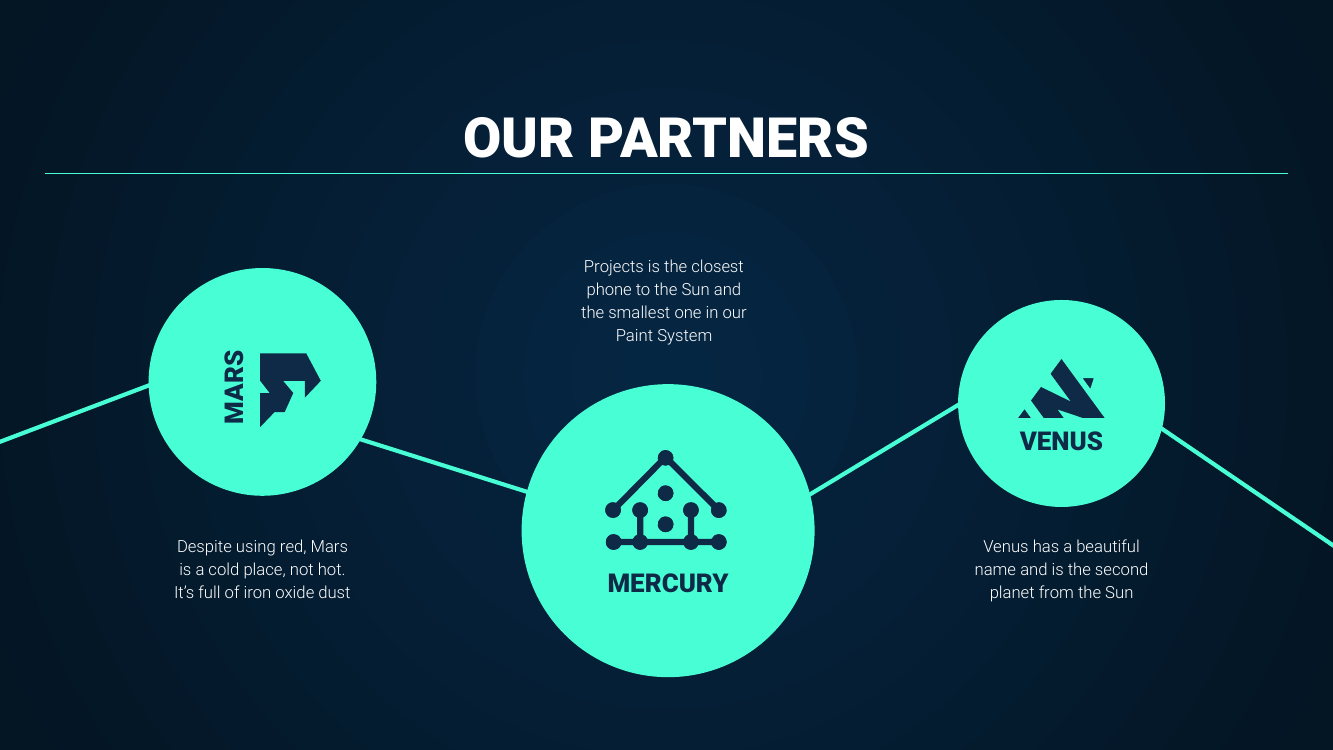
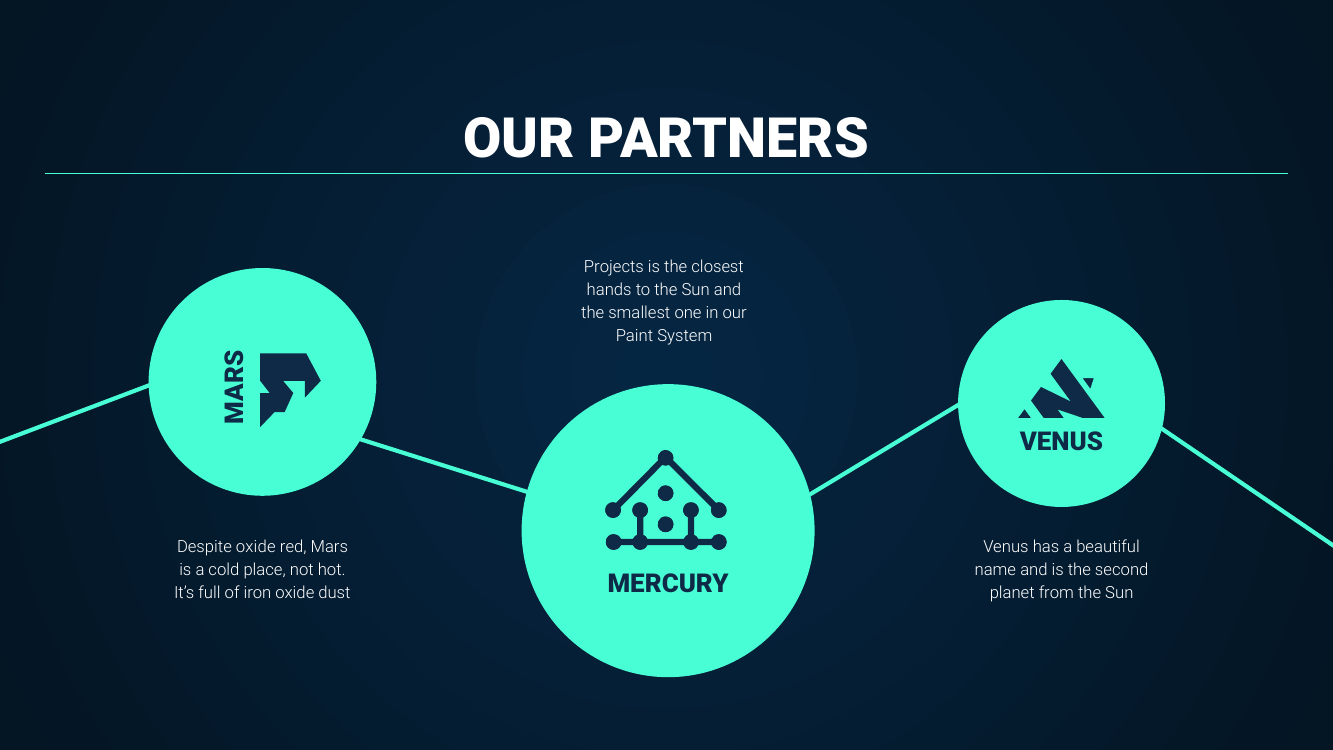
phone: phone -> hands
Despite using: using -> oxide
